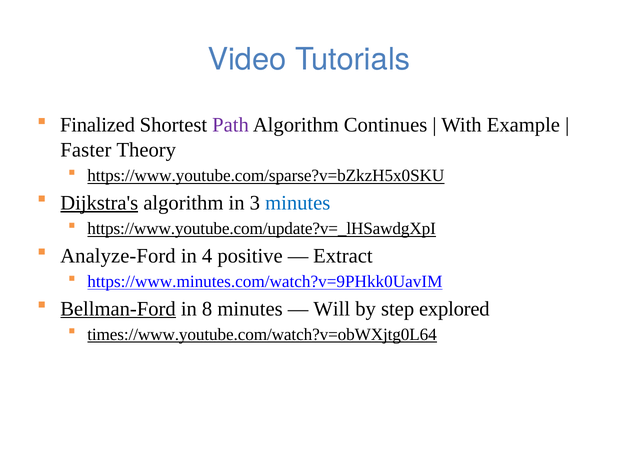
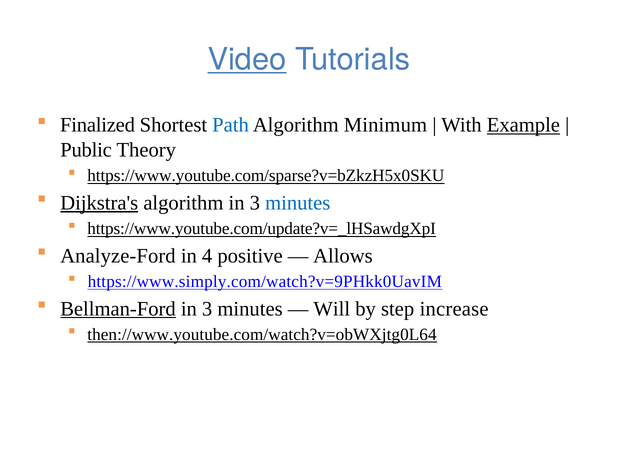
Video underline: none -> present
Path colour: purple -> blue
Continues: Continues -> Minimum
Example underline: none -> present
Faster: Faster -> Public
Extract: Extract -> Allows
https://www.minutes.com/watch?v=9PHkk0UavIM: https://www.minutes.com/watch?v=9PHkk0UavIM -> https://www.simply.com/watch?v=9PHkk0UavIM
8 at (207, 308): 8 -> 3
explored: explored -> increase
times://www.youtube.com/watch?v=obWXjtg0L64: times://www.youtube.com/watch?v=obWXjtg0L64 -> then://www.youtube.com/watch?v=obWXjtg0L64
